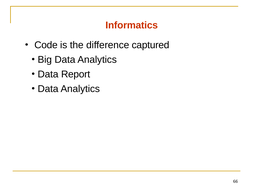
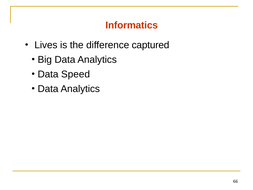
Code: Code -> Lives
Report: Report -> Speed
